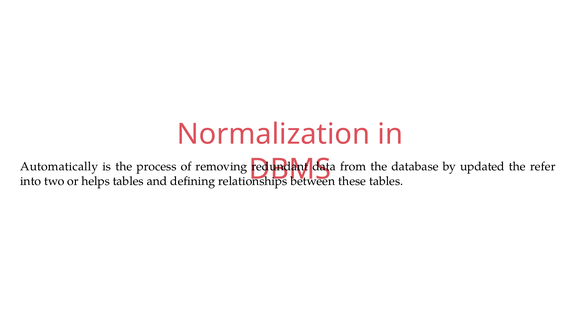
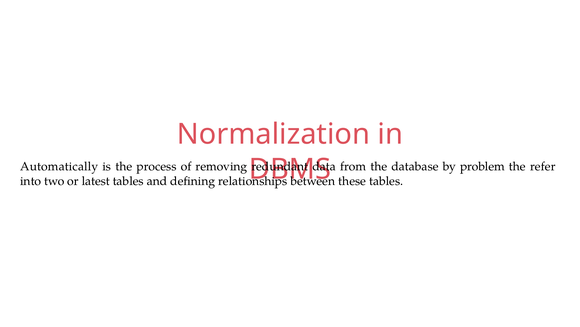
updated: updated -> problem
helps: helps -> latest
